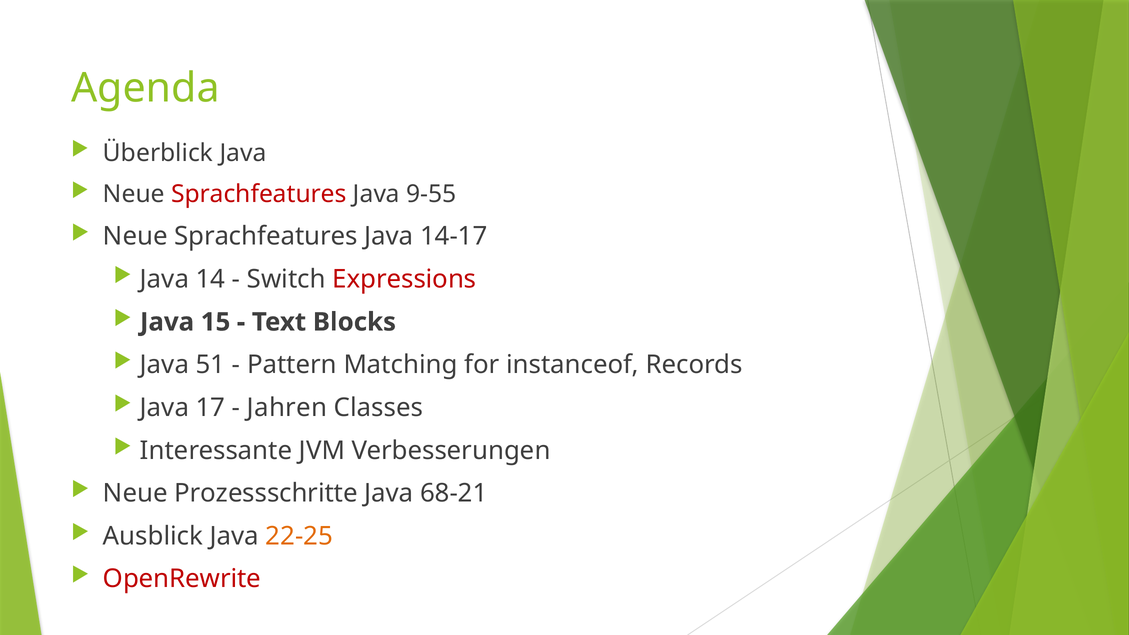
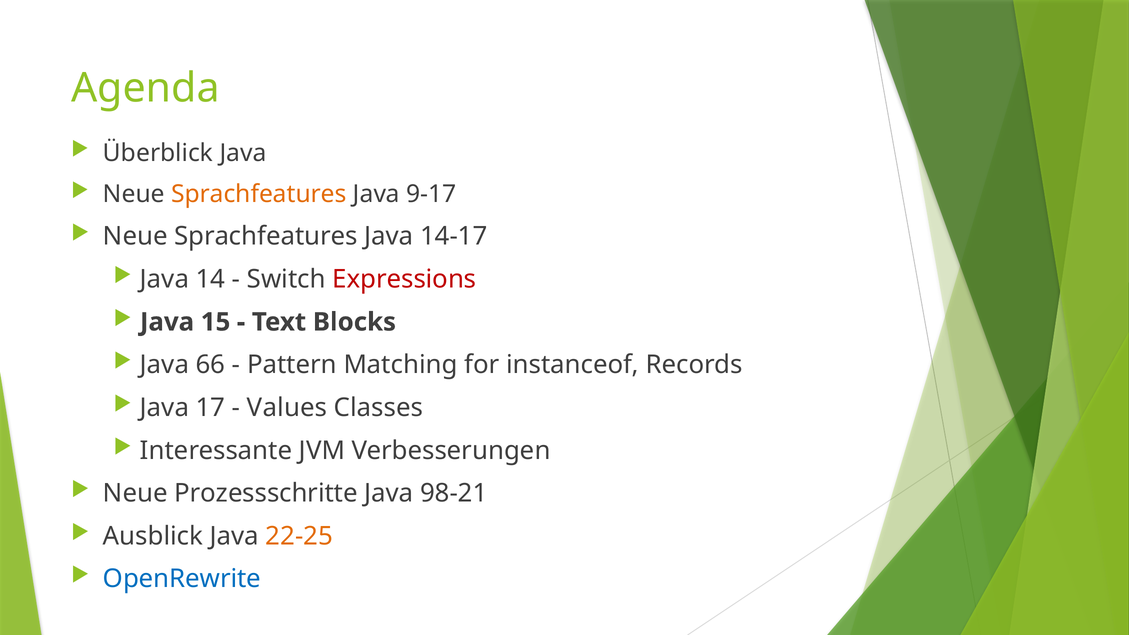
Sprachfeatures at (259, 194) colour: red -> orange
9-55: 9-55 -> 9-17
51: 51 -> 66
Jahren: Jahren -> Values
68-21: 68-21 -> 98-21
OpenRewrite colour: red -> blue
